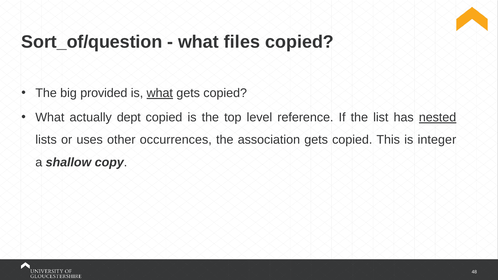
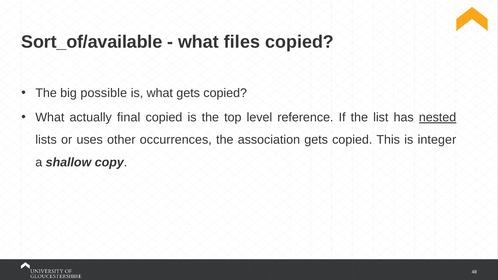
Sort_of/question: Sort_of/question -> Sort_of/available
provided: provided -> possible
what at (160, 93) underline: present -> none
dept: dept -> final
